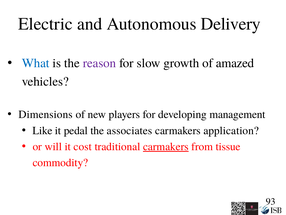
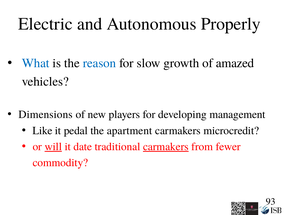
Delivery: Delivery -> Properly
reason colour: purple -> blue
associates: associates -> apartment
application: application -> microcredit
will underline: none -> present
cost: cost -> date
tissue: tissue -> fewer
